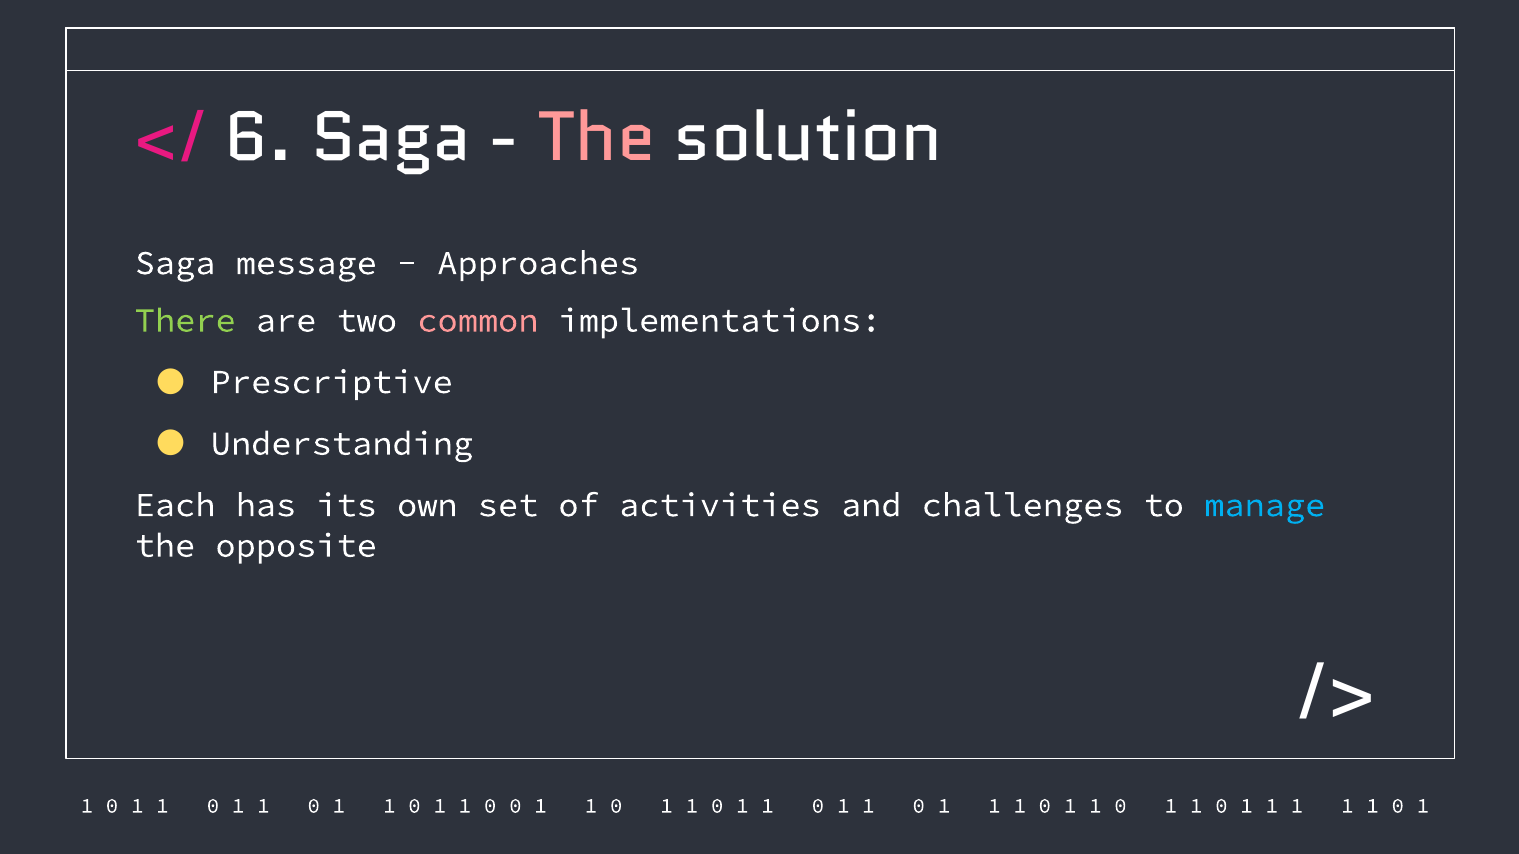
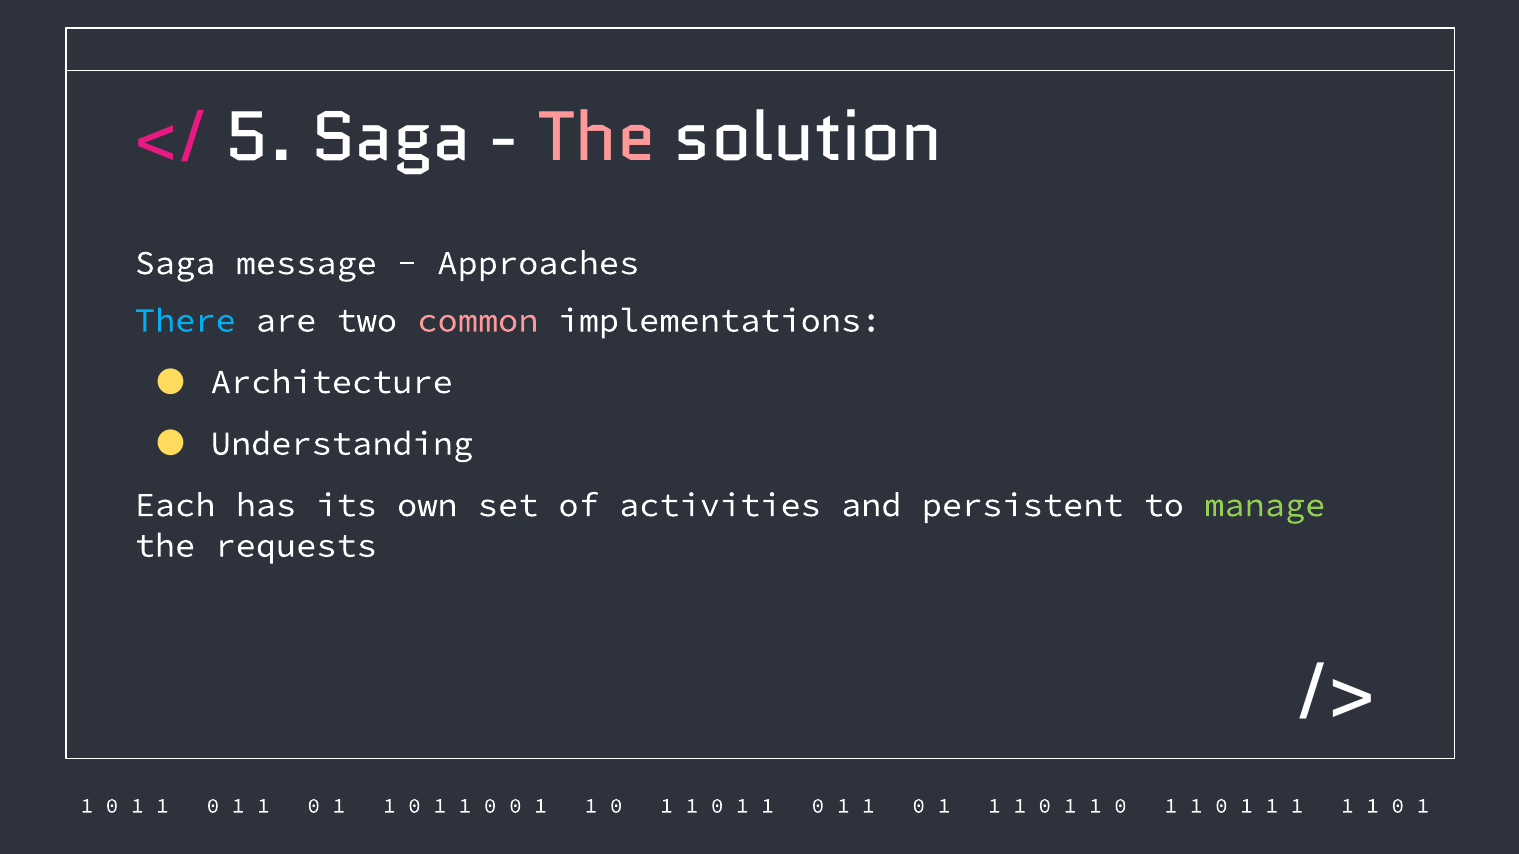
6: 6 -> 5
There colour: light green -> light blue
Prescriptive: Prescriptive -> Architecture
challenges: challenges -> persistent
manage colour: light blue -> light green
opposite: opposite -> requests
